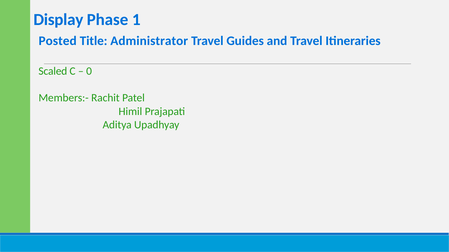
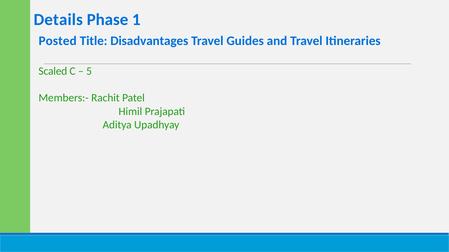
Display: Display -> Details
Administrator: Administrator -> Disadvantages
0: 0 -> 5
